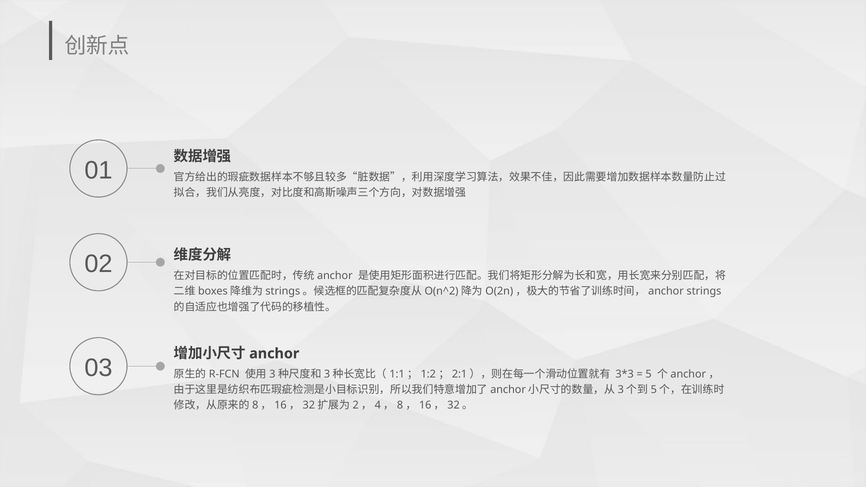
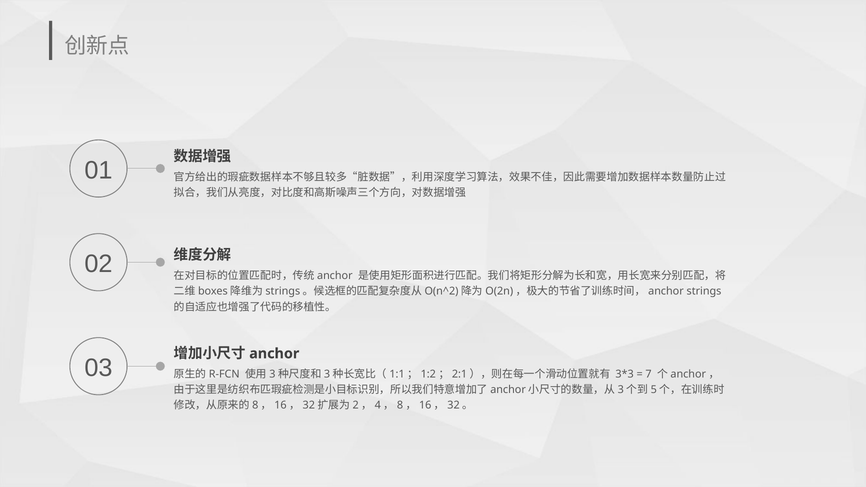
5: 5 -> 7
